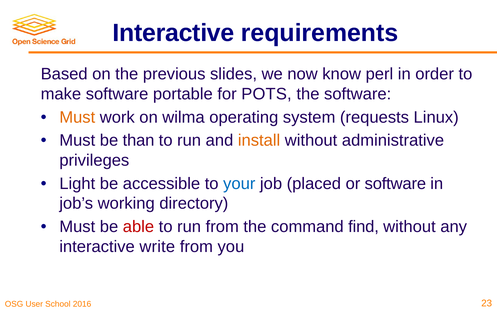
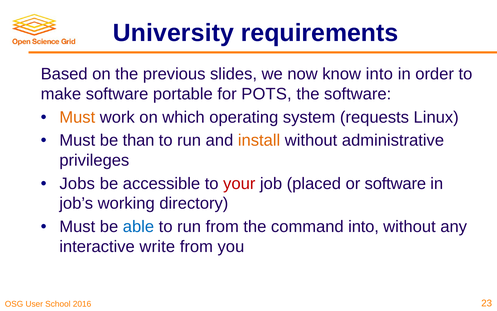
Interactive at (173, 33): Interactive -> University
know perl: perl -> into
wilma: wilma -> which
Light: Light -> Jobs
your colour: blue -> red
able colour: red -> blue
command find: find -> into
